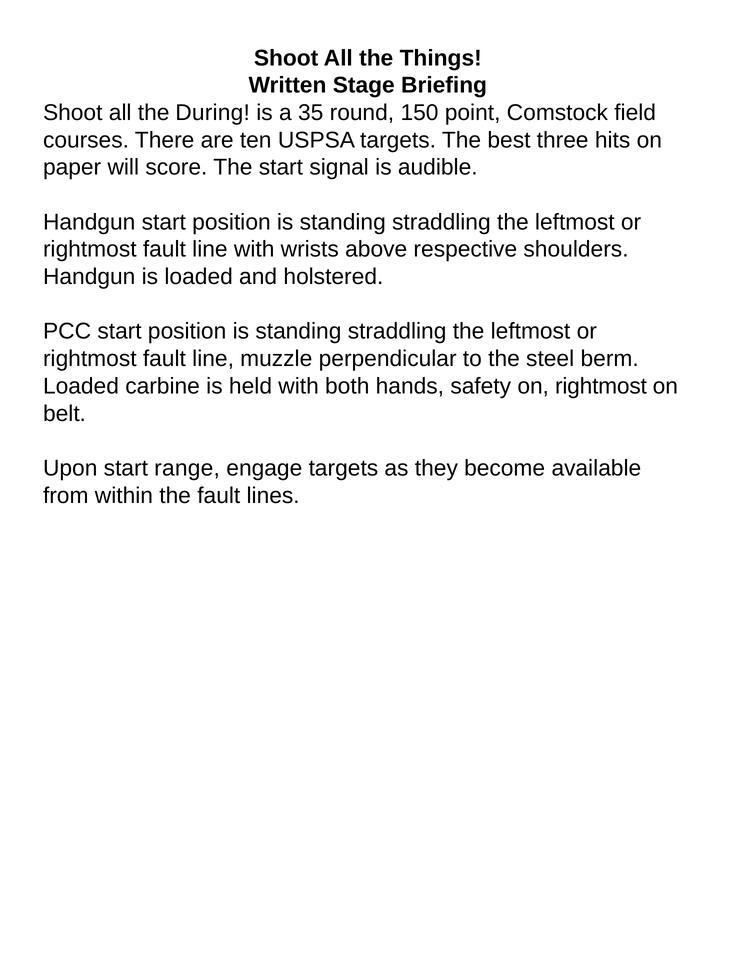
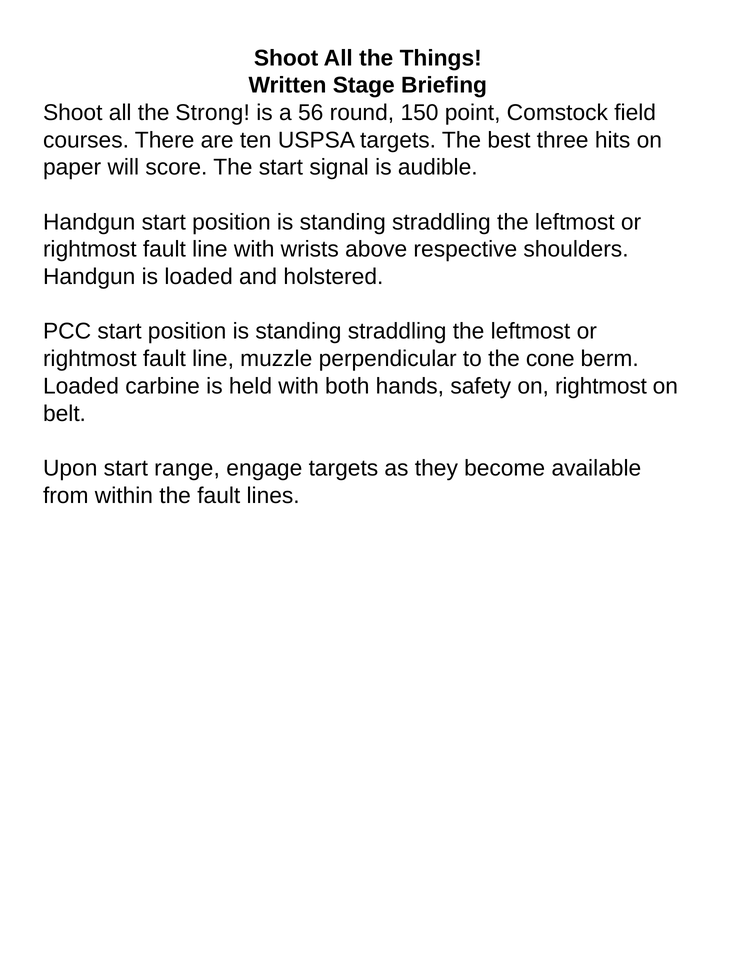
During: During -> Strong
35: 35 -> 56
steel: steel -> cone
